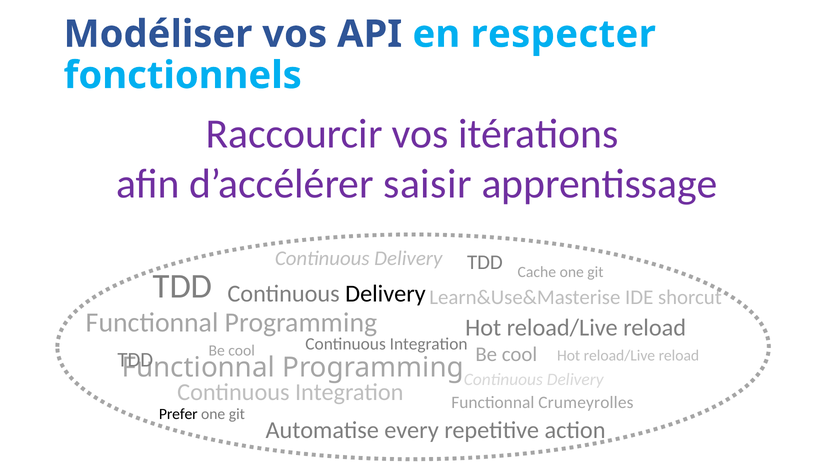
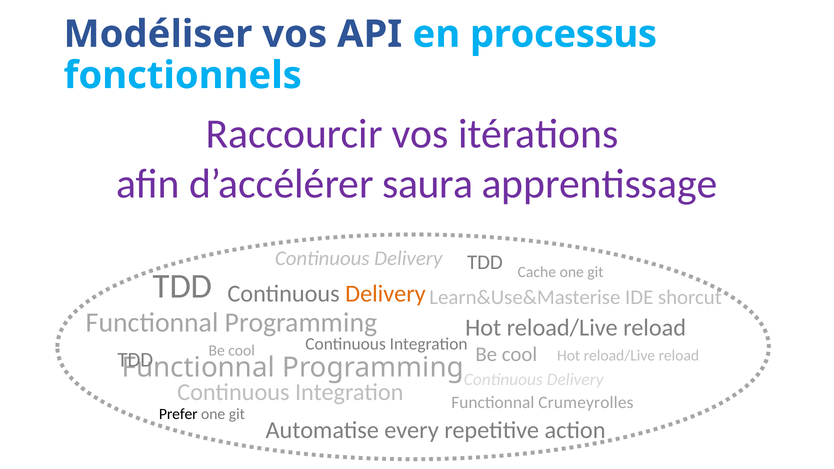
respecter: respecter -> processus
saisir: saisir -> saura
Delivery at (385, 294) colour: black -> orange
